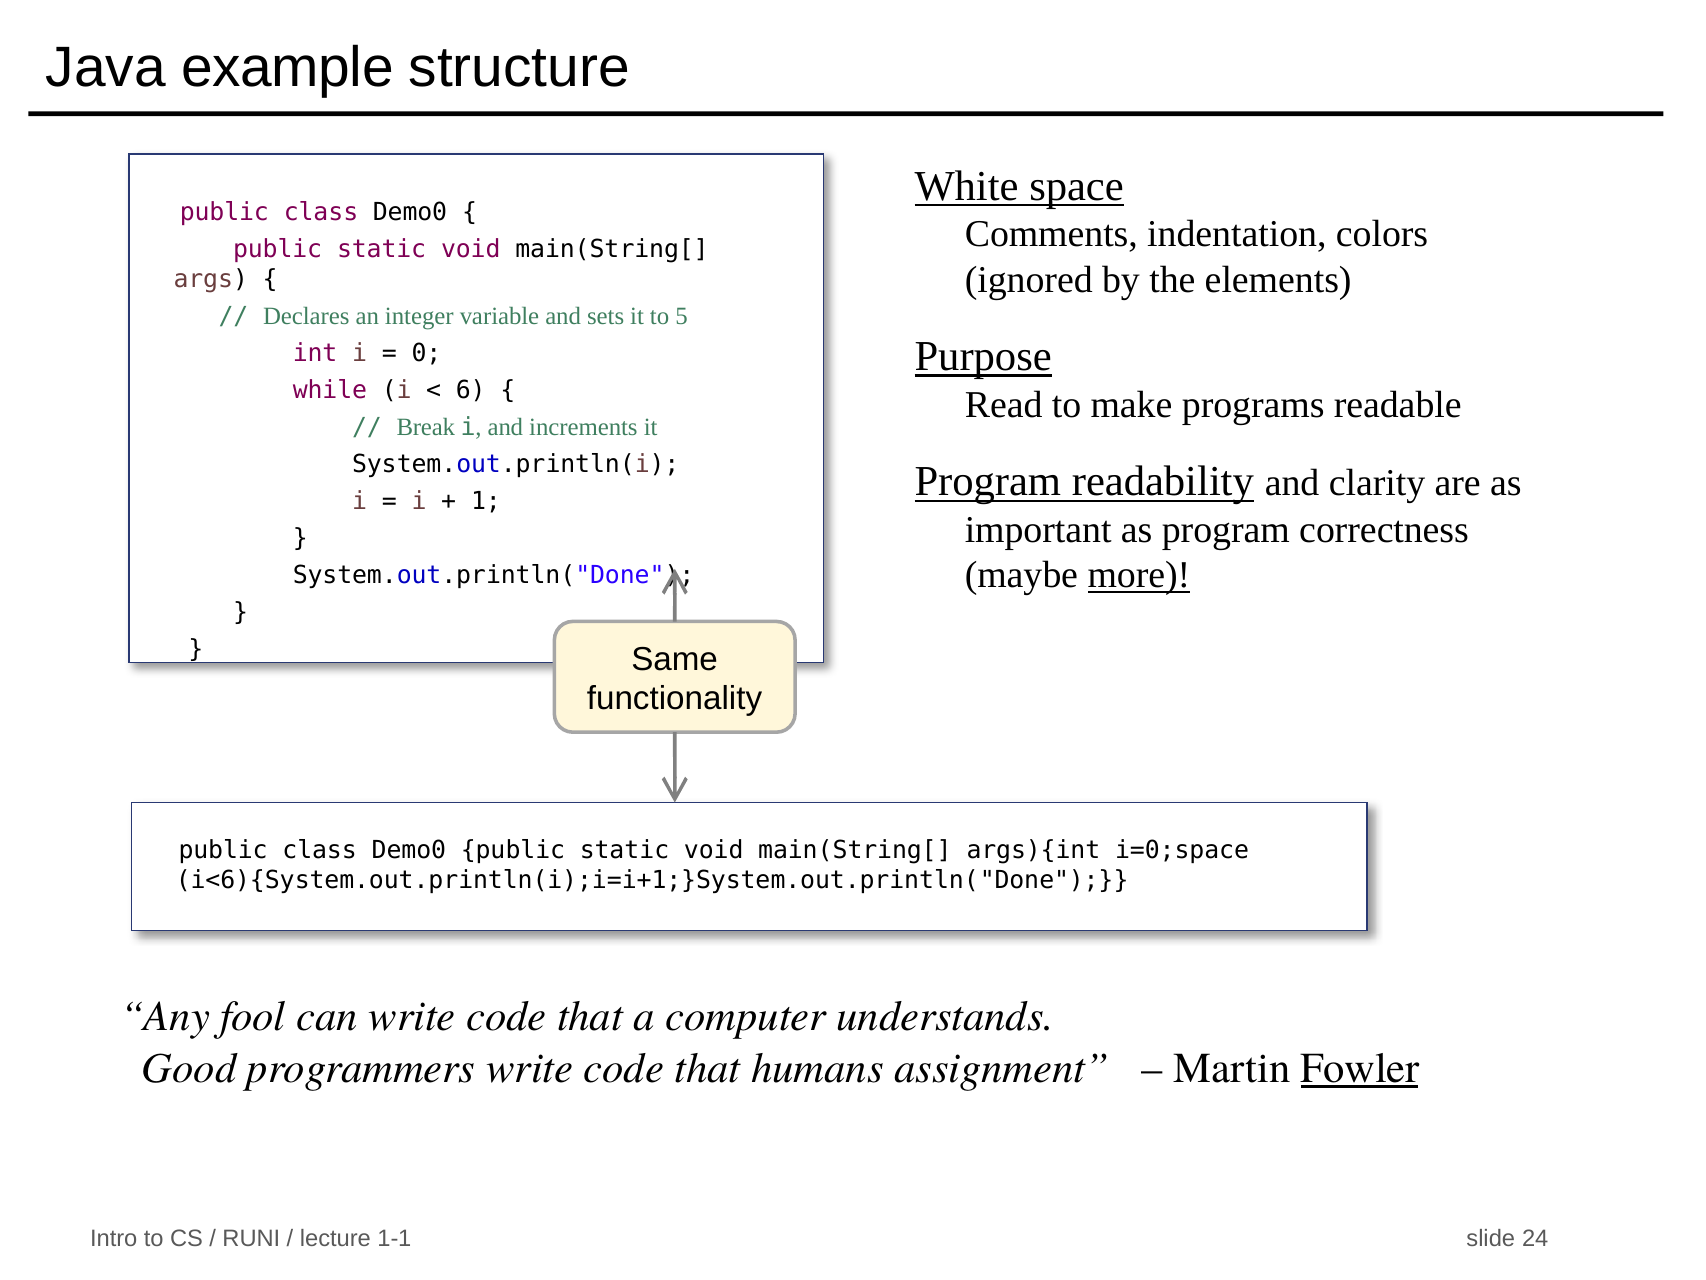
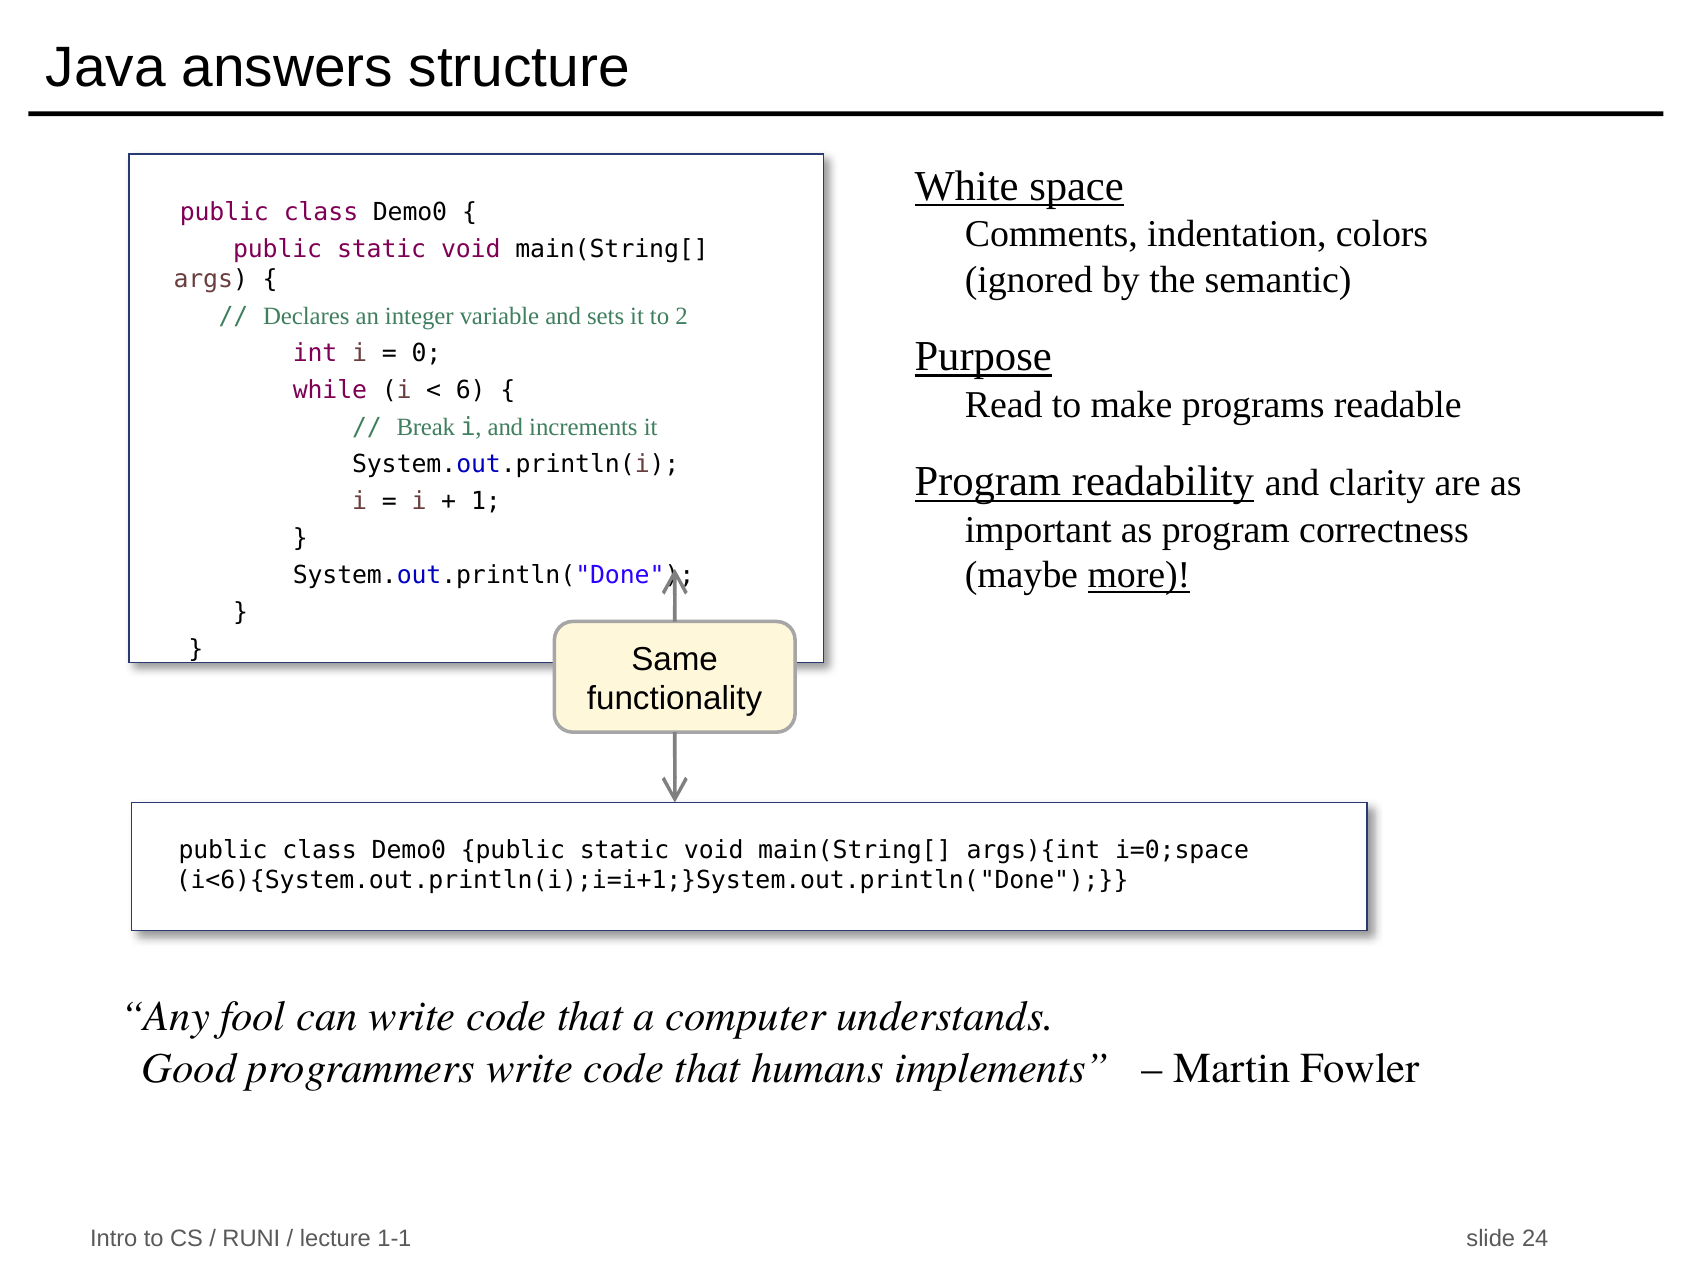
example: example -> answers
elements: elements -> semantic
5: 5 -> 2
assignment: assignment -> implements
Fowler underline: present -> none
